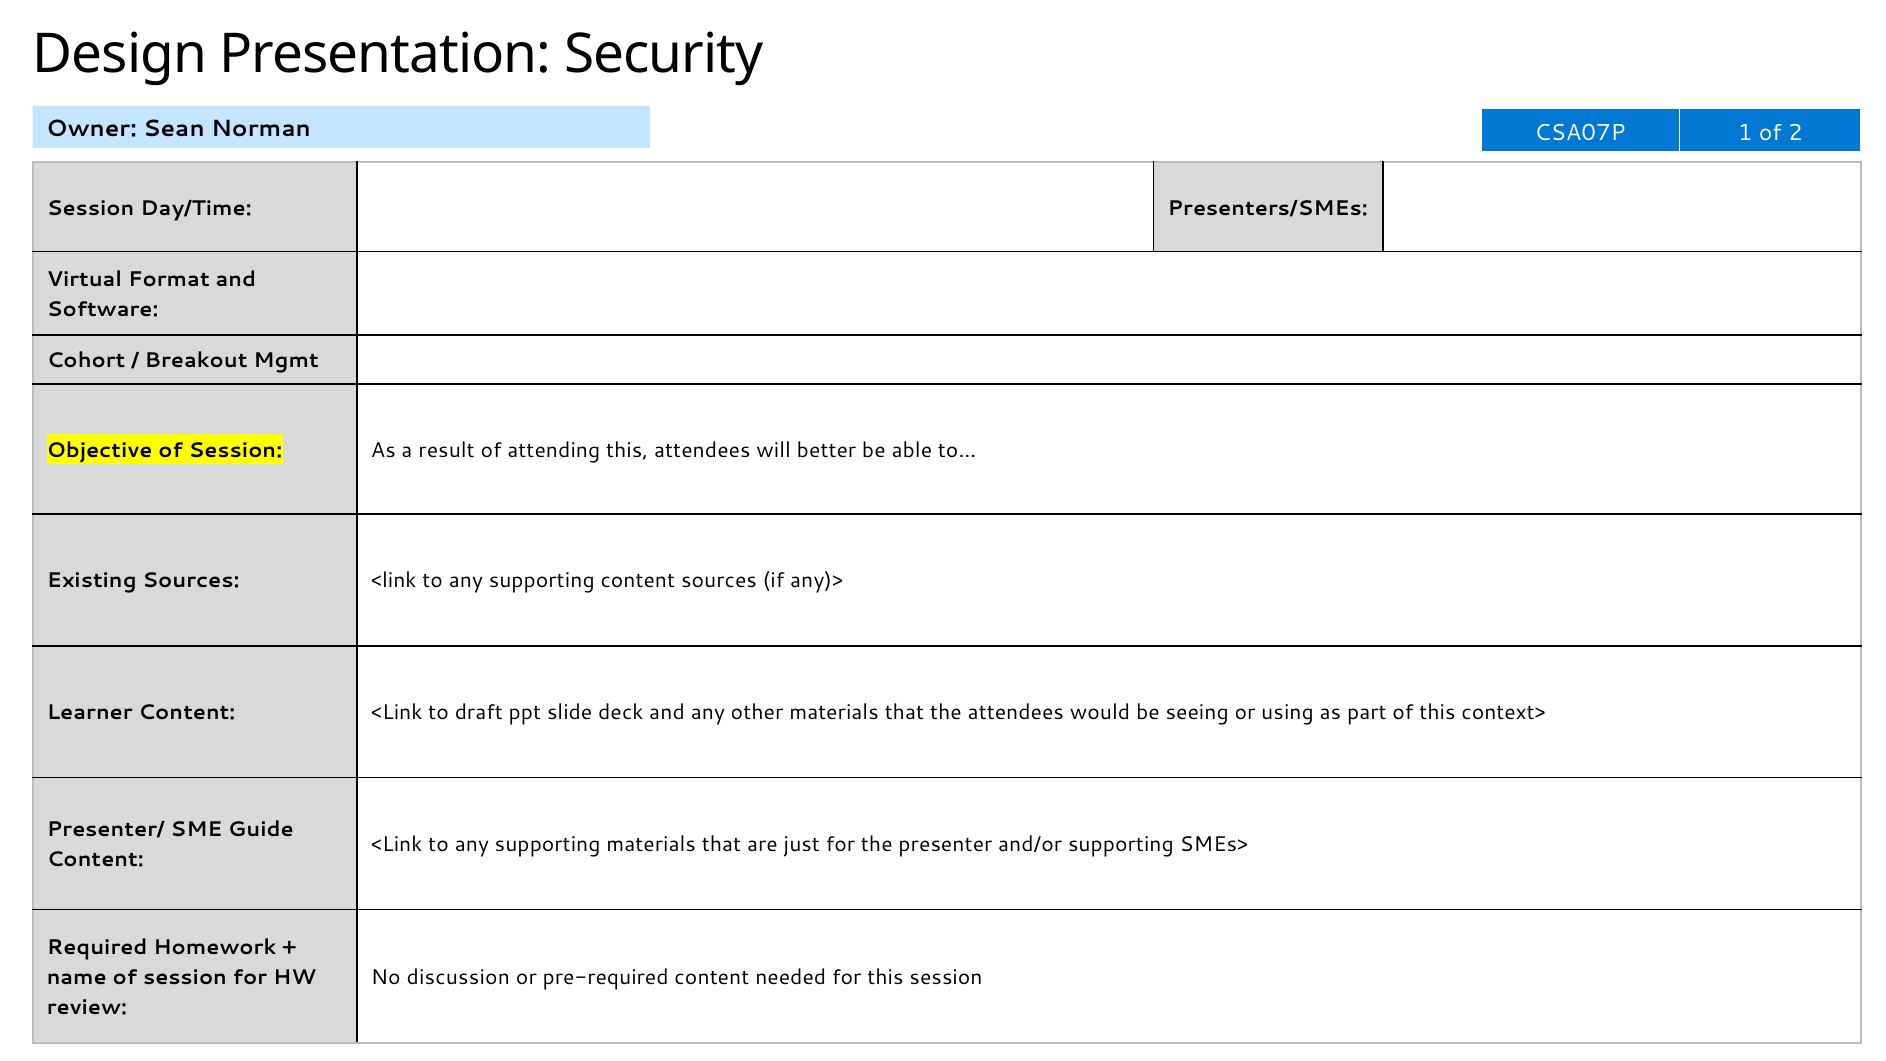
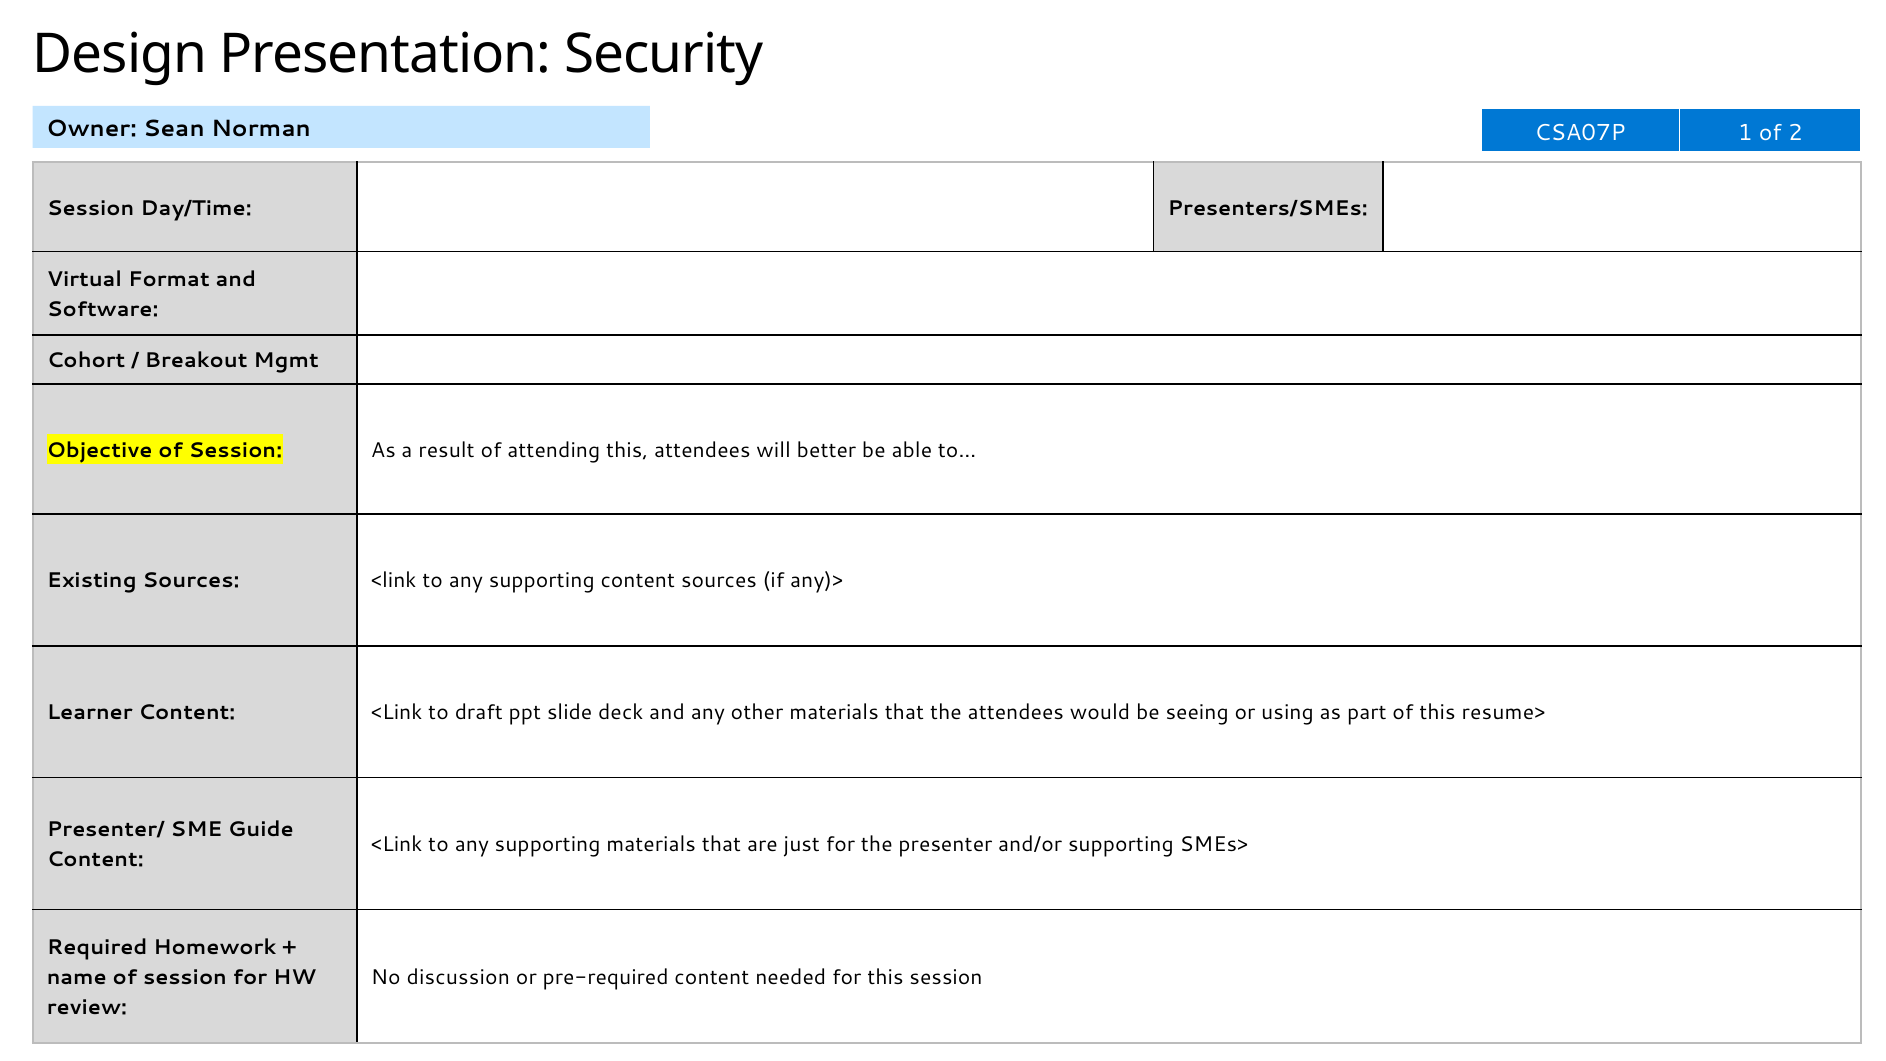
context>: context> -> resume>
